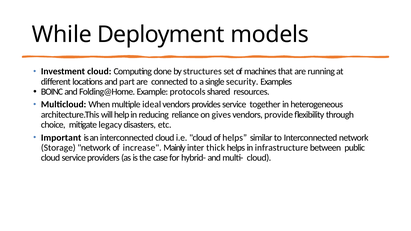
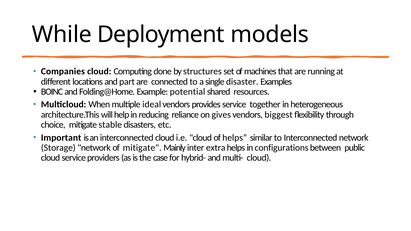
Investment: Investment -> Companies
security: security -> disaster
protocols: protocols -> potential
provide: provide -> biggest
legacy: legacy -> stable
of increase: increase -> mitigate
thick: thick -> extra
infrastructure: infrastructure -> configurations
